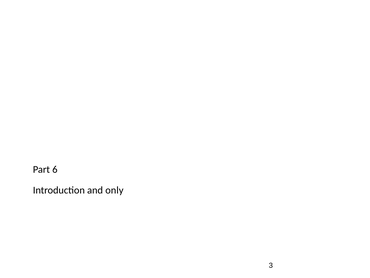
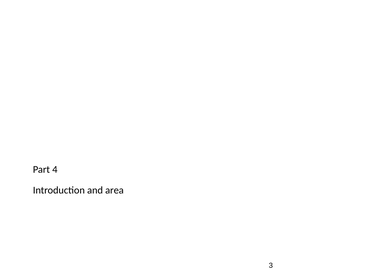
6: 6 -> 4
only: only -> area
